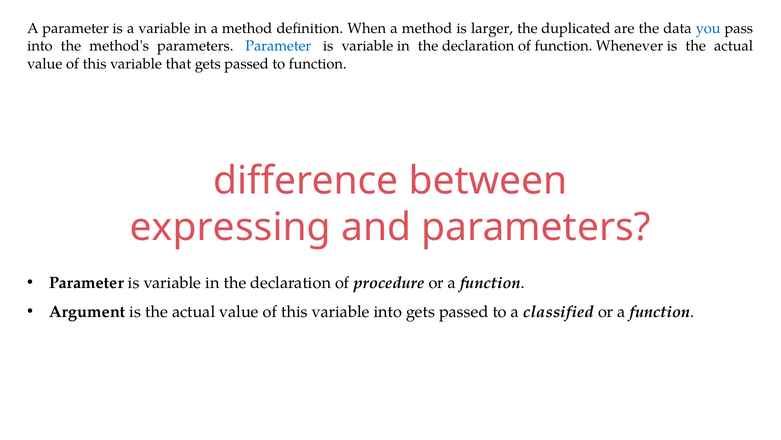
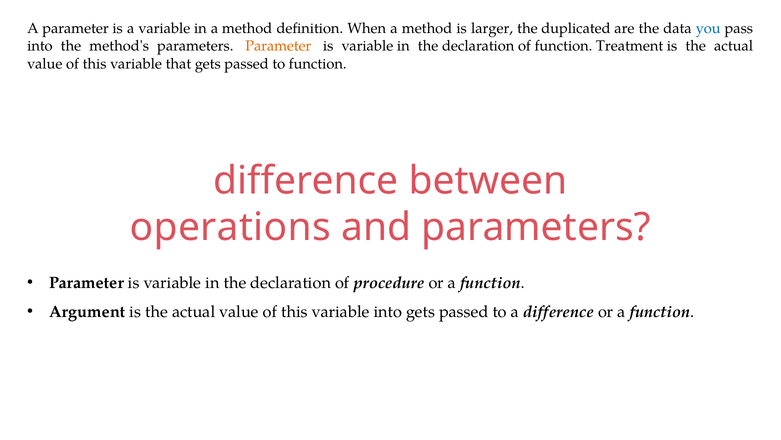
Parameter at (278, 46) colour: blue -> orange
Whenever: Whenever -> Treatment
expressing: expressing -> operations
a classified: classified -> difference
